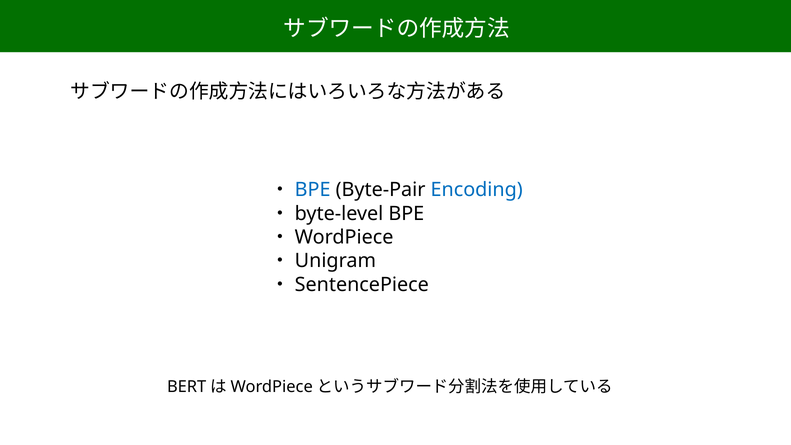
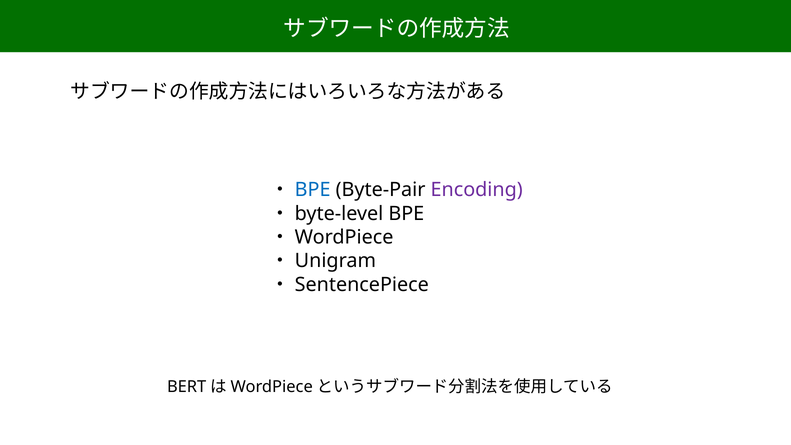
Encoding colour: blue -> purple
